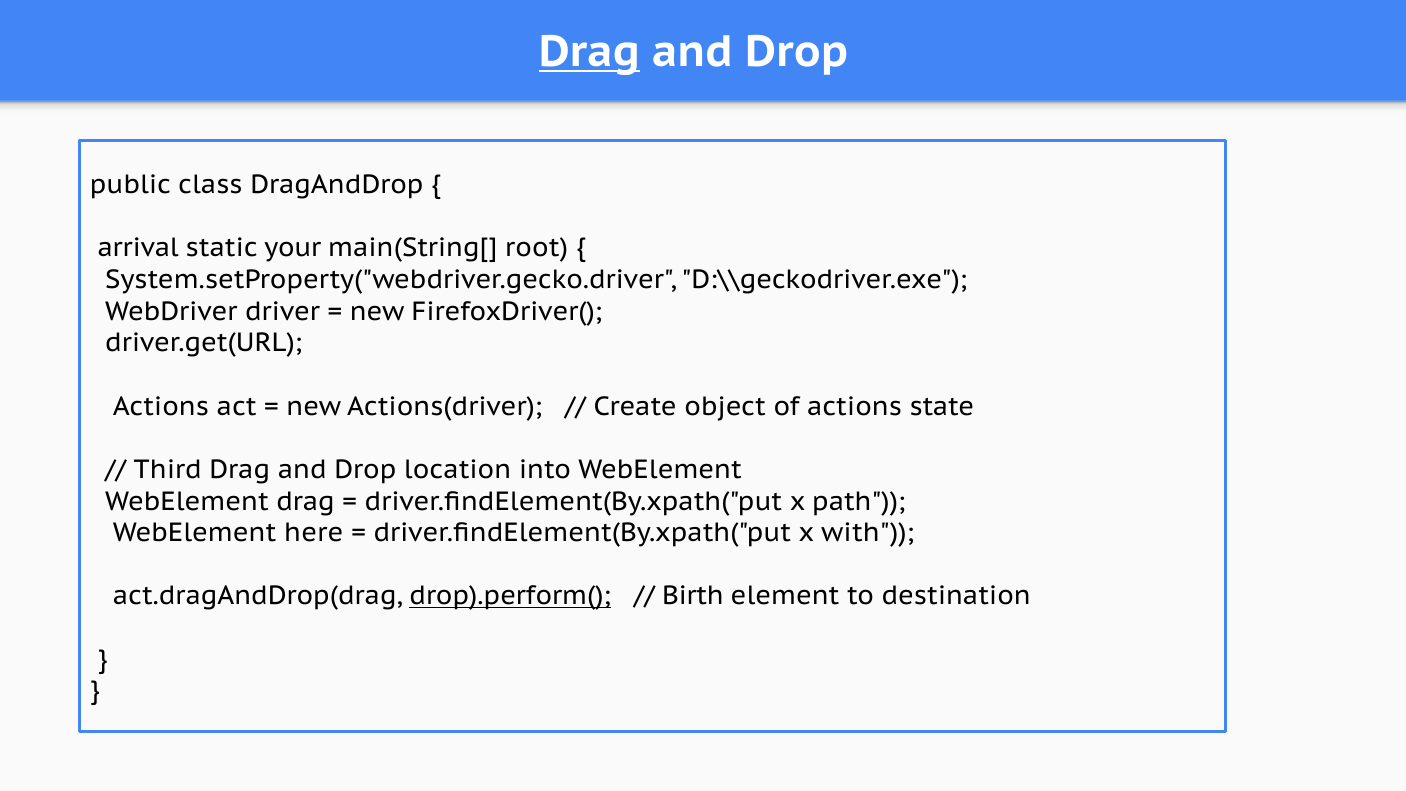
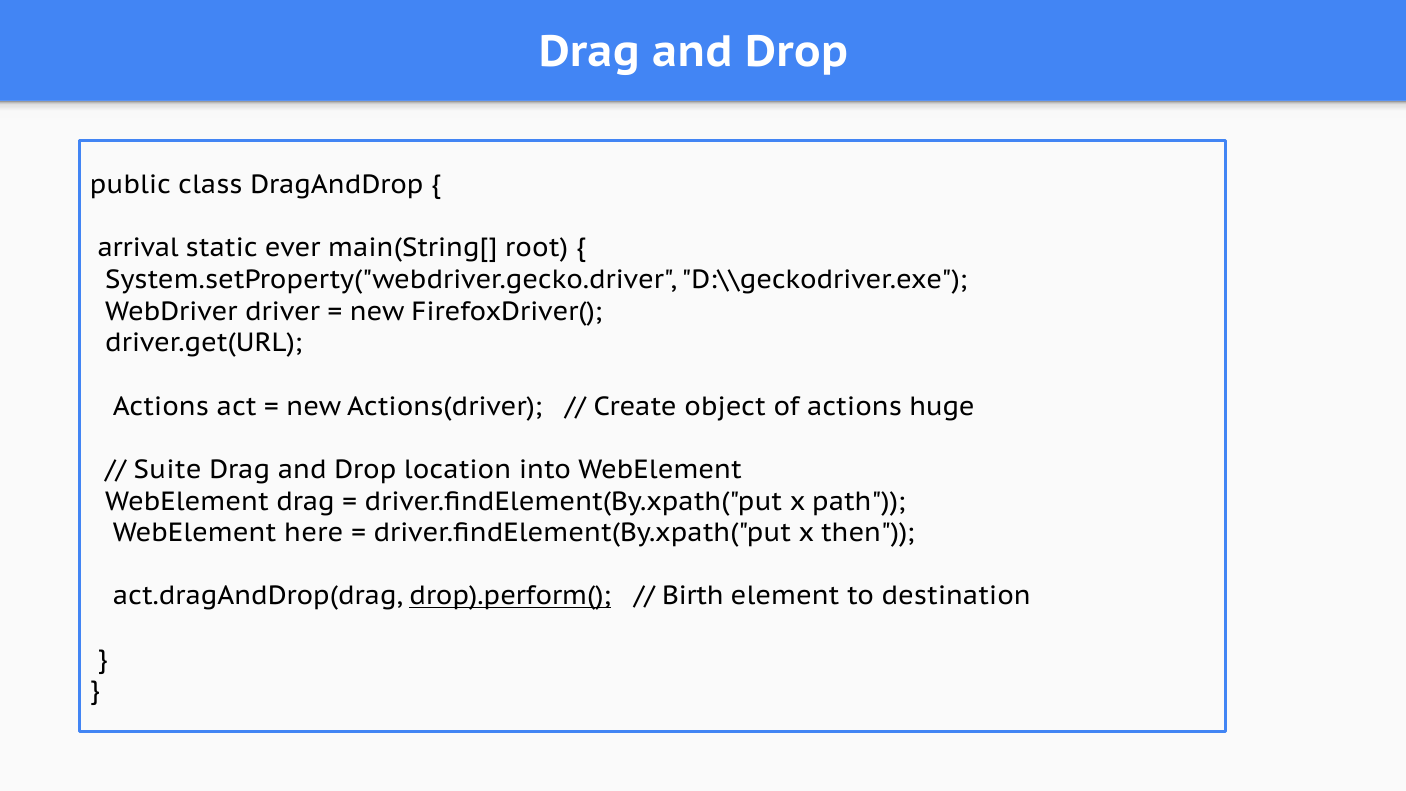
Drag at (589, 52) underline: present -> none
your: your -> ever
state: state -> huge
Third: Third -> Suite
with: with -> then
